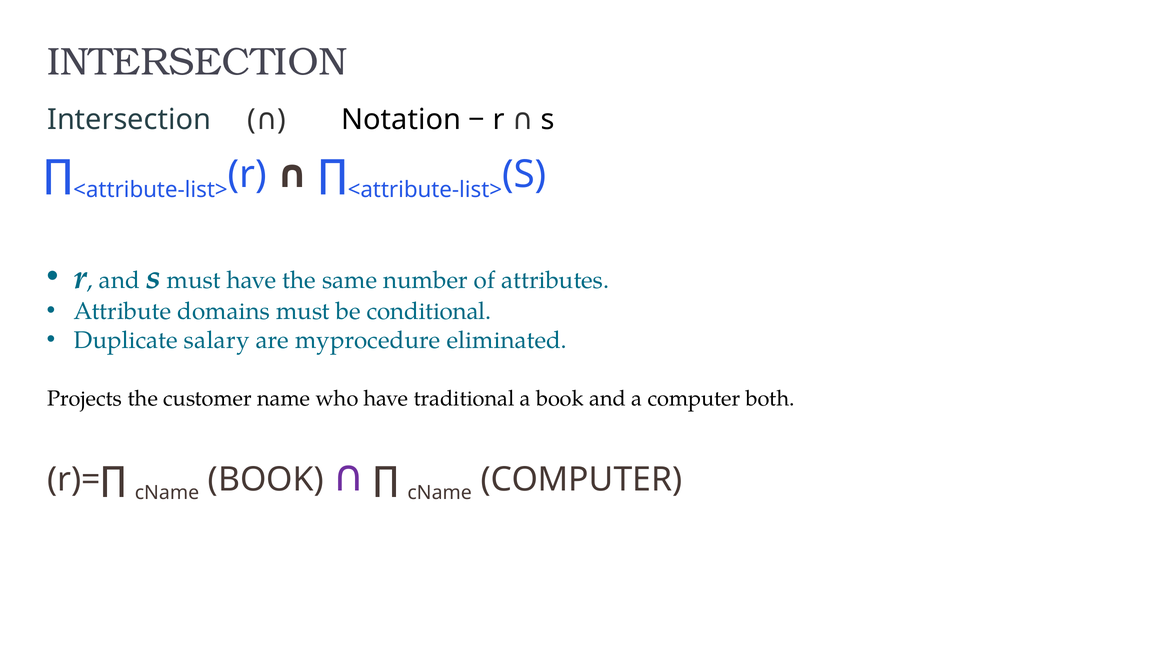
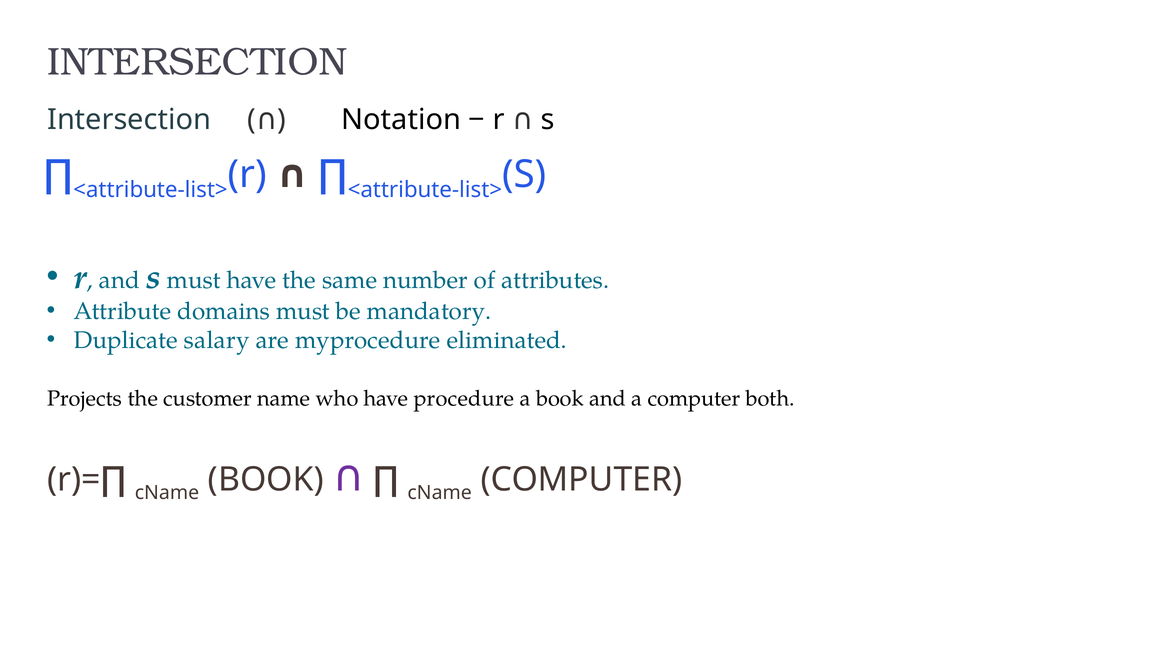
conditional: conditional -> mandatory
traditional: traditional -> procedure
